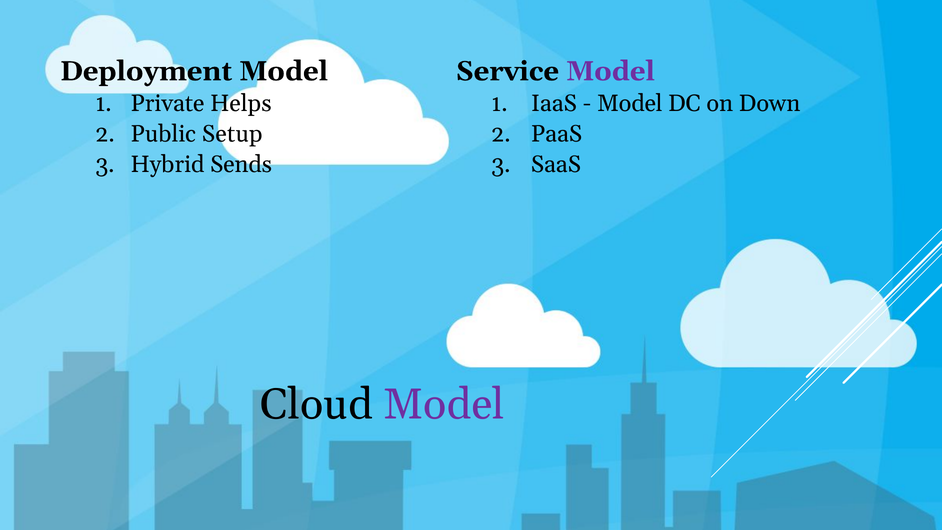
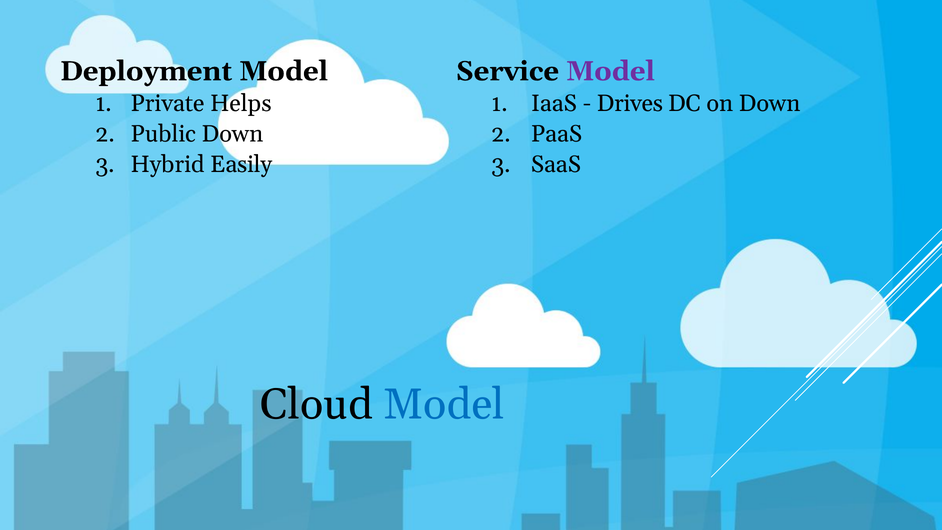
Model at (630, 104): Model -> Drives
Public Setup: Setup -> Down
Sends: Sends -> Easily
Model at (444, 405) colour: purple -> blue
